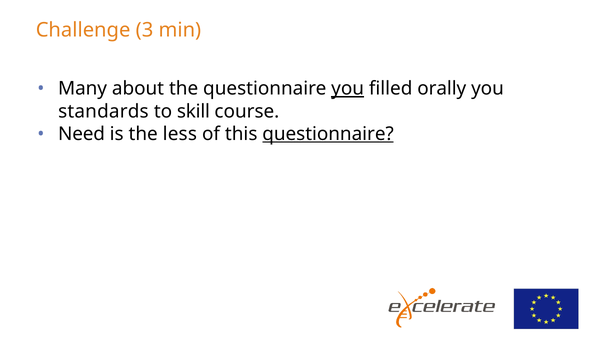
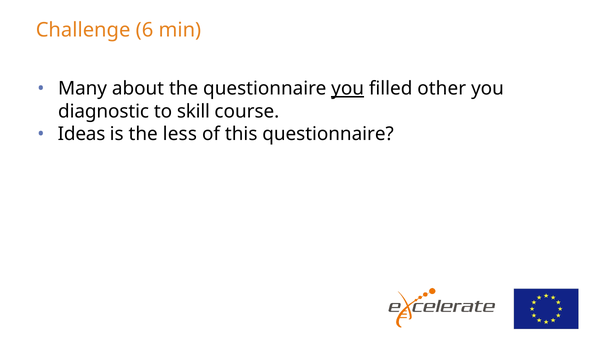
3: 3 -> 6
orally: orally -> other
standards: standards -> diagnostic
Need: Need -> Ideas
questionnaire at (328, 134) underline: present -> none
